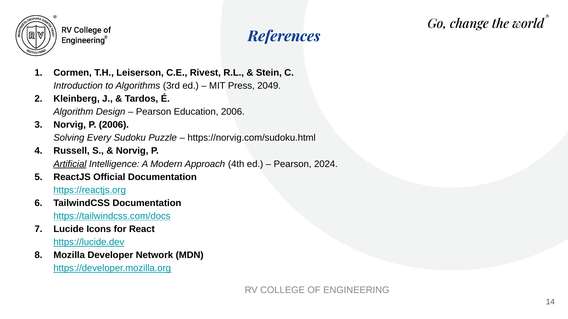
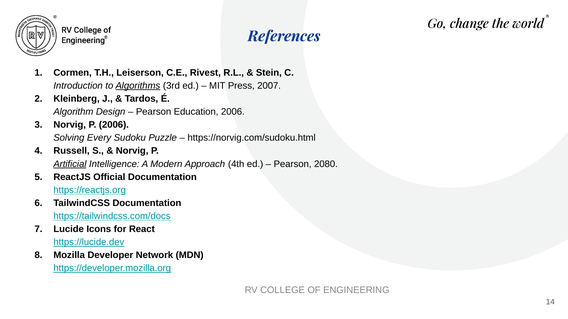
Algorithms underline: none -> present
2049: 2049 -> 2007
2024: 2024 -> 2080
